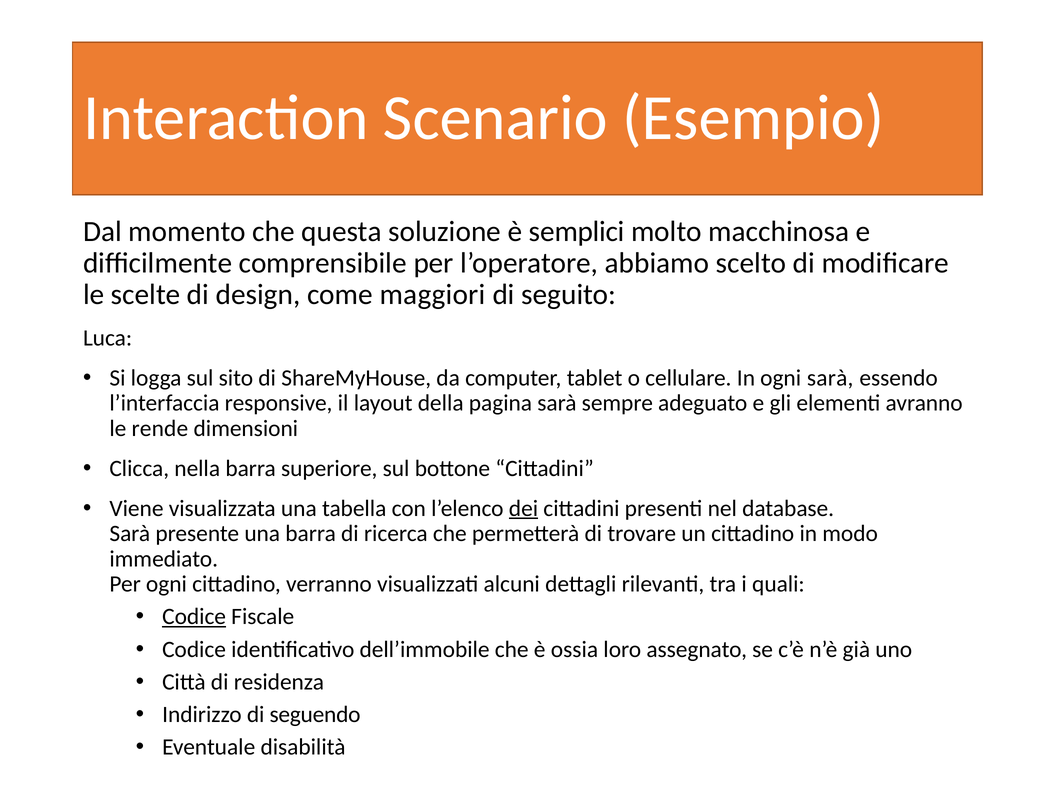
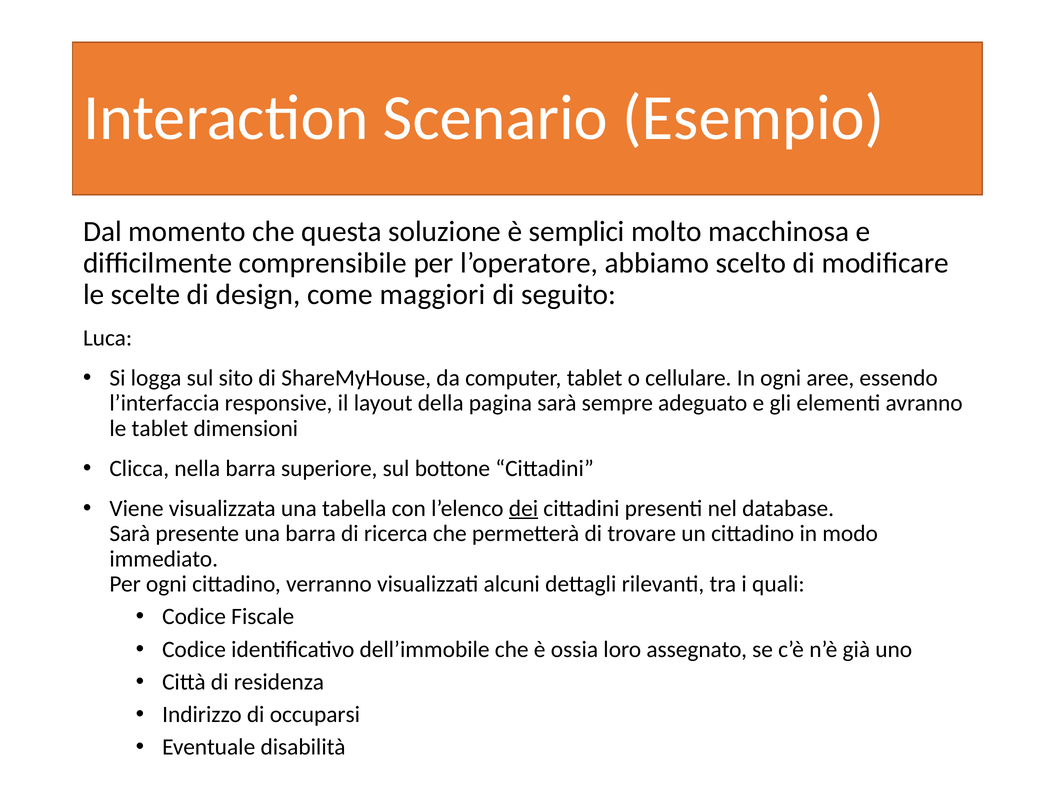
ogni sarà: sarà -> aree
le rende: rende -> tablet
Codice at (194, 617) underline: present -> none
seguendo: seguendo -> occuparsi
